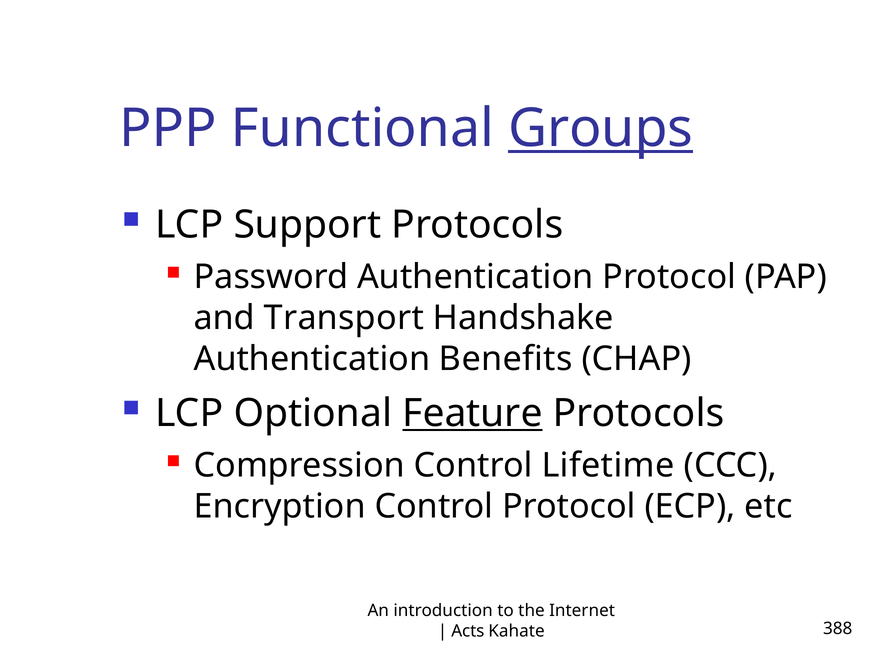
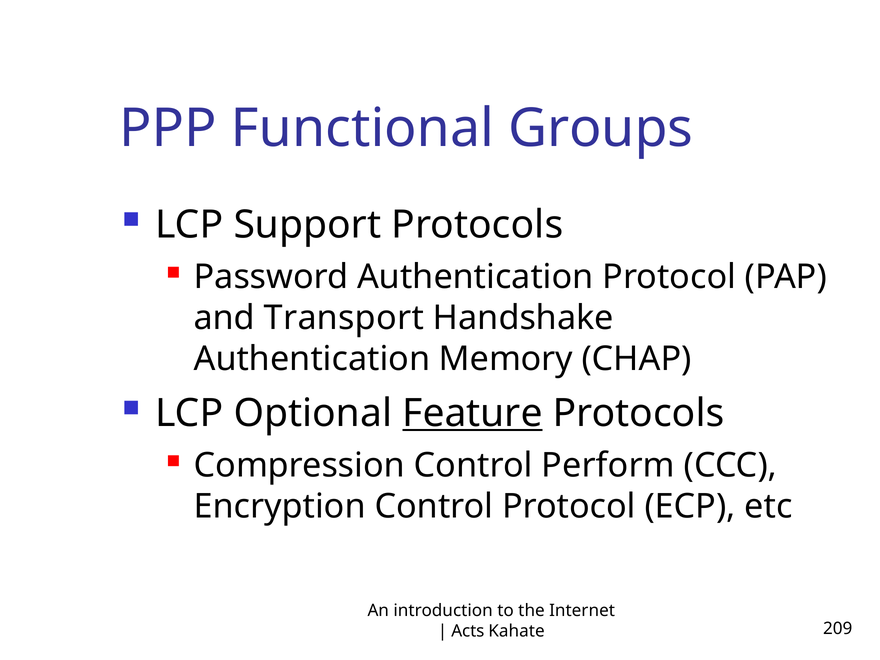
Groups underline: present -> none
Benefits: Benefits -> Memory
Lifetime: Lifetime -> Perform
388: 388 -> 209
